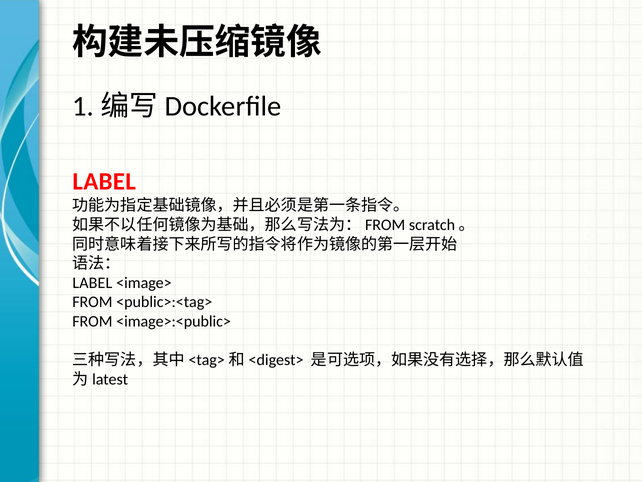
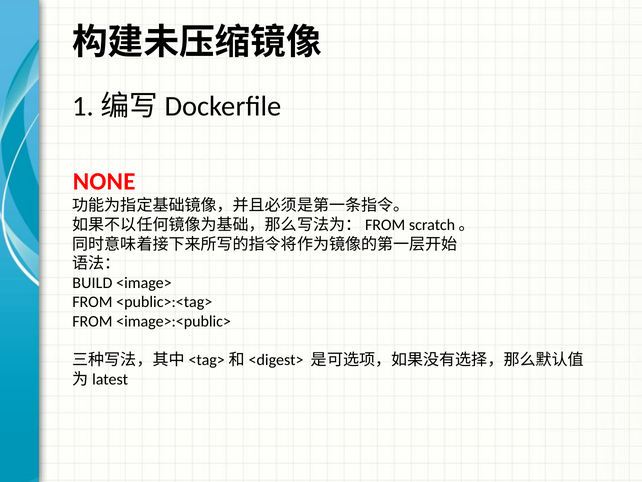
LABEL at (104, 181): LABEL -> NONE
LABEL at (92, 283): LABEL -> BUILD
